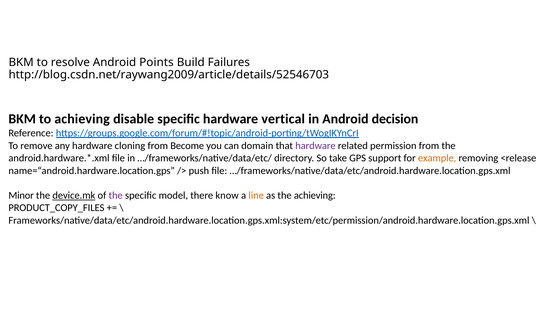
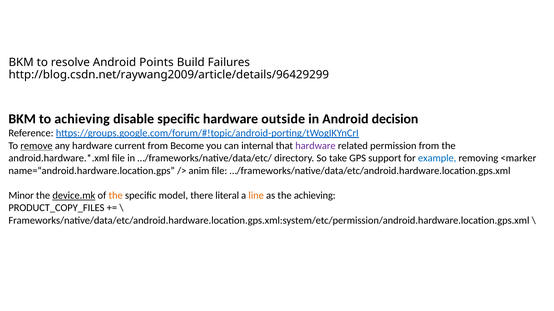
http://blog.csdn.net/raywang2009/article/details/52546703: http://blog.csdn.net/raywang2009/article/details/52546703 -> http://blog.csdn.net/raywang2009/article/details/96429299
vertical: vertical -> outside
remove underline: none -> present
cloning: cloning -> current
domain: domain -> internal
example colour: orange -> blue
<release: <release -> <marker
push: push -> anim
the at (116, 196) colour: purple -> orange
know: know -> literal
